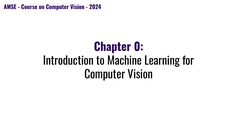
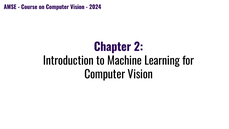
0: 0 -> 2
